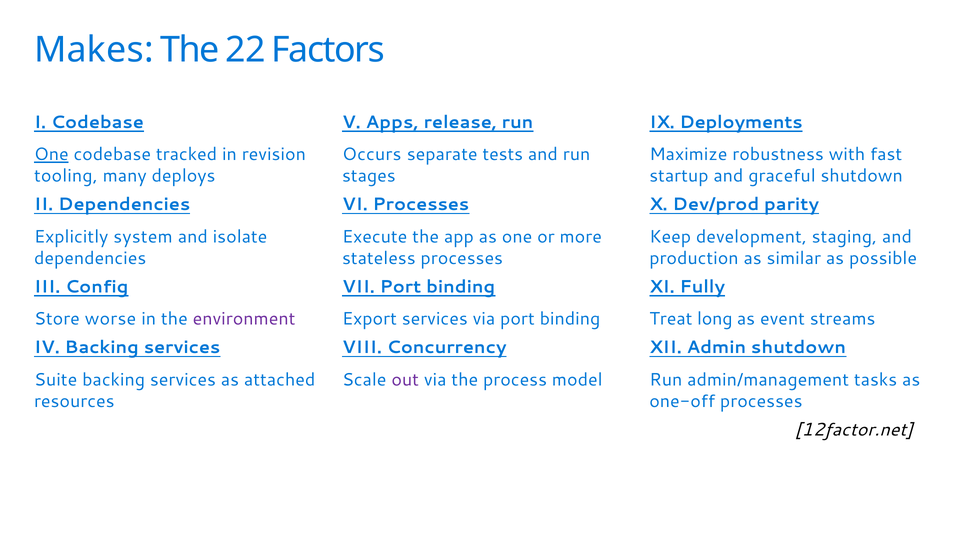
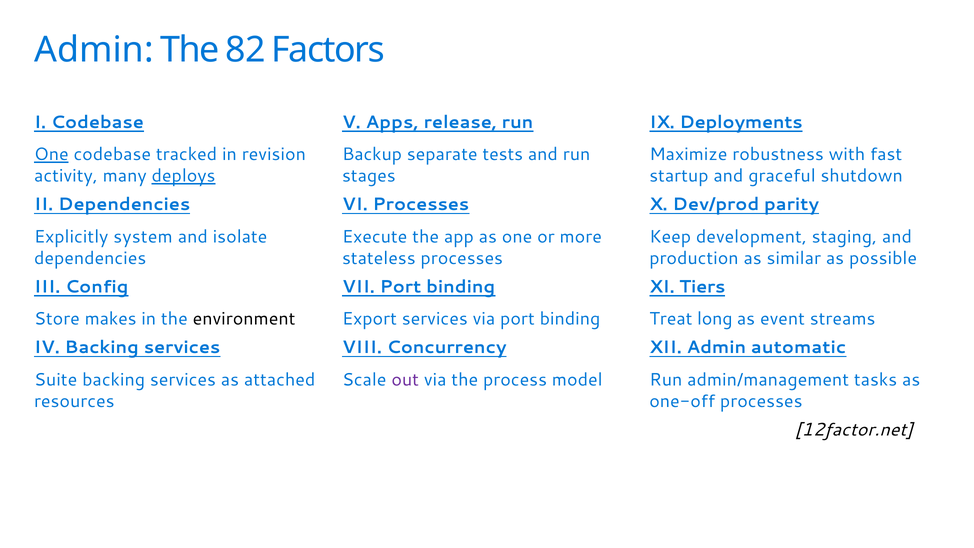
Makes at (94, 50): Makes -> Admin
22: 22 -> 82
Occurs: Occurs -> Backup
tooling: tooling -> activity
deploys underline: none -> present
Fully: Fully -> Tiers
worse: worse -> makes
environment colour: purple -> black
Admin shutdown: shutdown -> automatic
